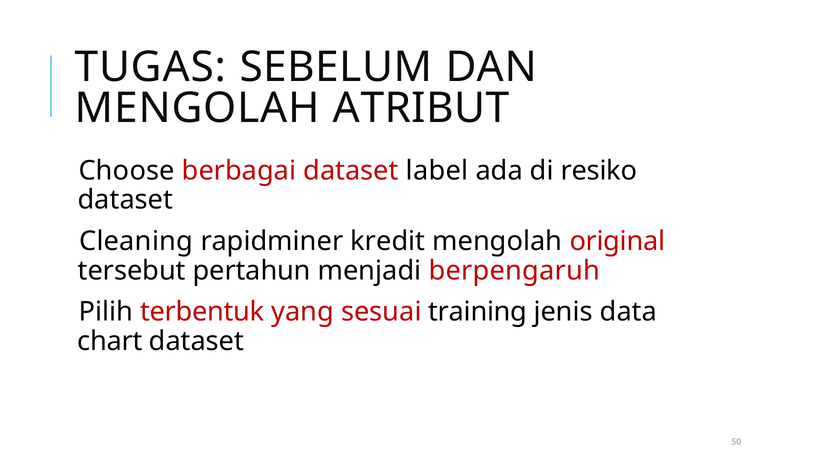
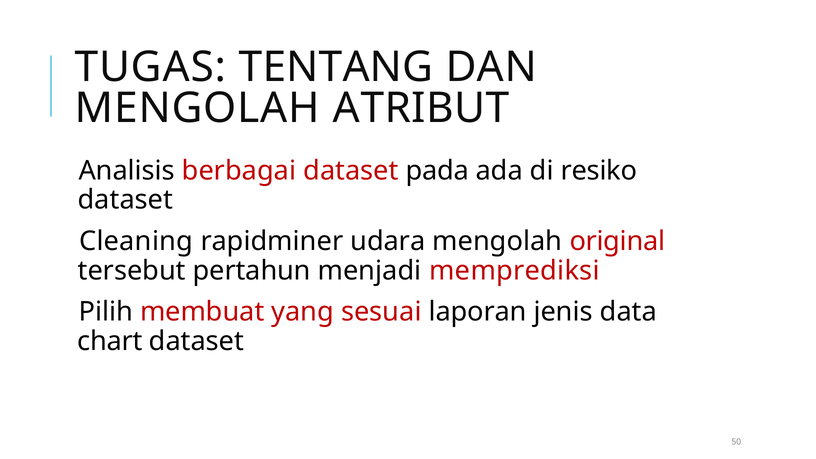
SEBELUM: SEBELUM -> TENTANG
Choose: Choose -> Analisis
label: label -> pada
kredit: kredit -> udara
berpengaruh: berpengaruh -> memprediksi
terbentuk: terbentuk -> membuat
training: training -> laporan
